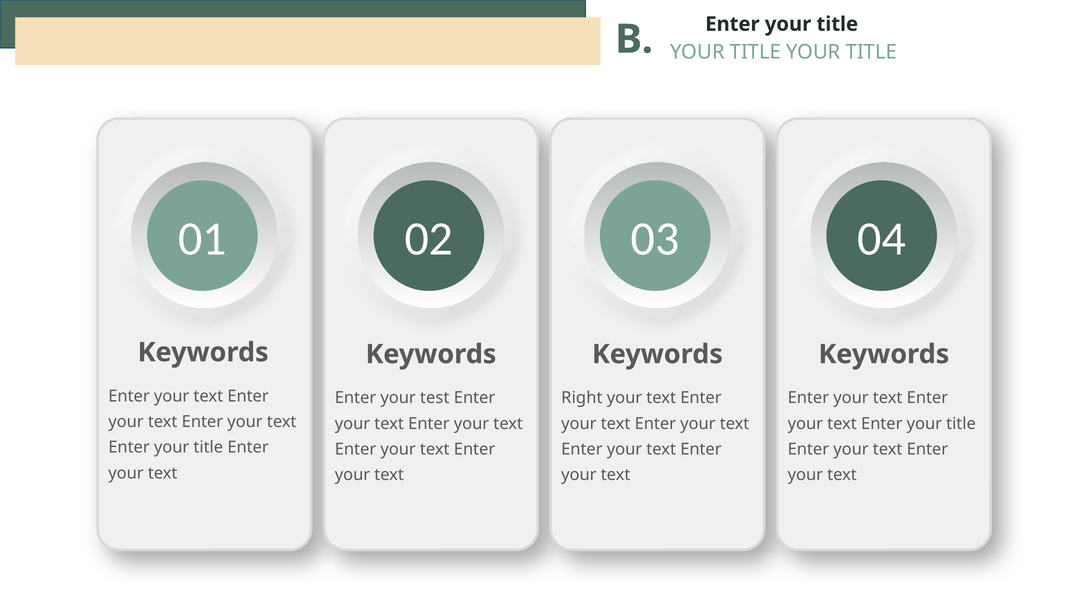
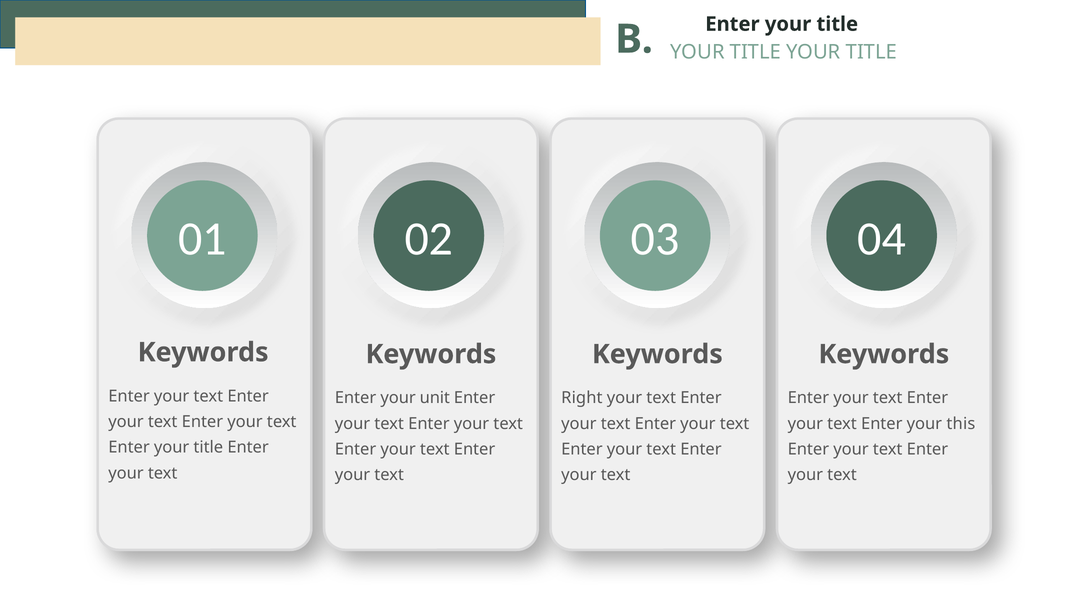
test: test -> unit
title at (961, 424): title -> this
